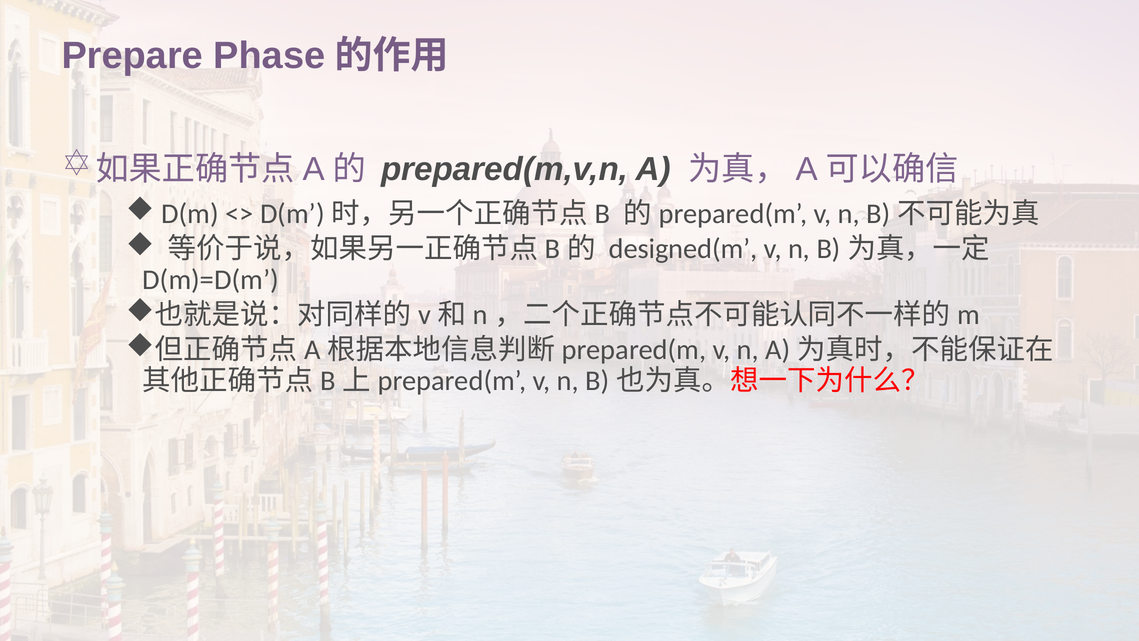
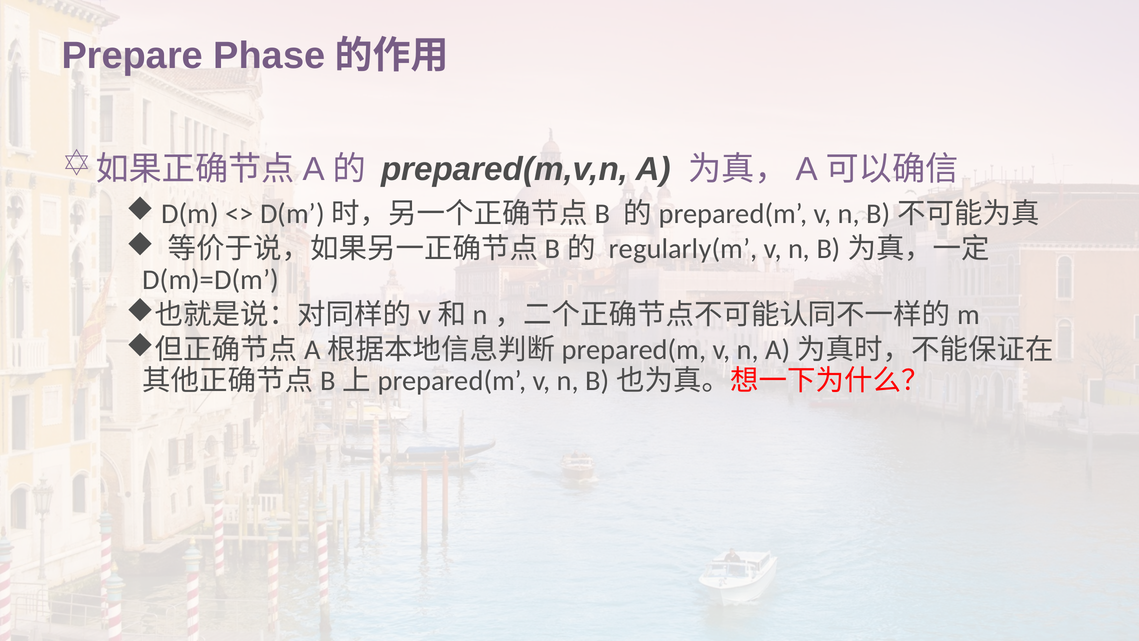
designed(m: designed(m -> regularly(m
